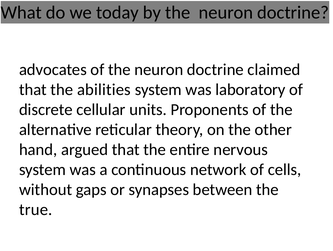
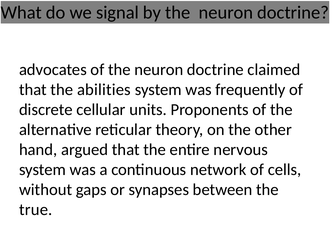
today: today -> signal
laboratory: laboratory -> frequently
